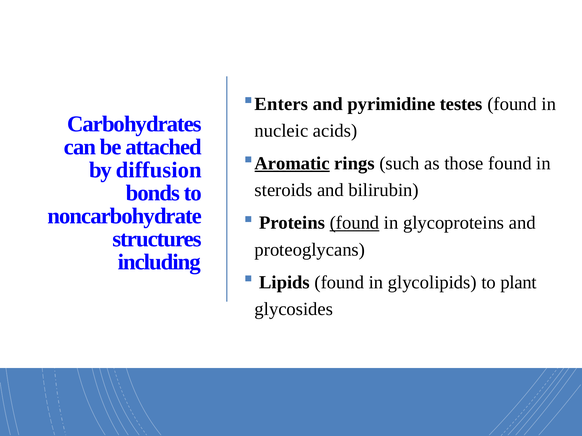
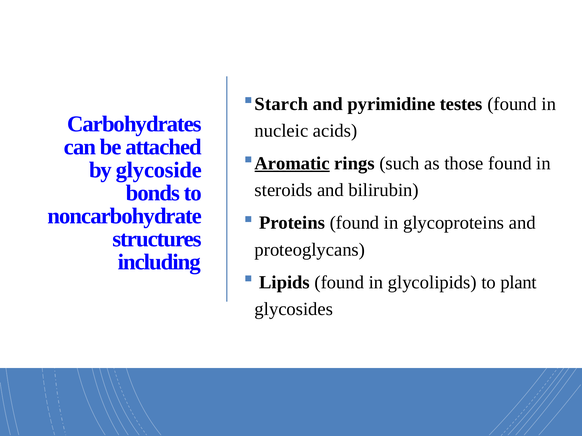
Enters: Enters -> Starch
diffusion: diffusion -> glycoside
found at (355, 223) underline: present -> none
